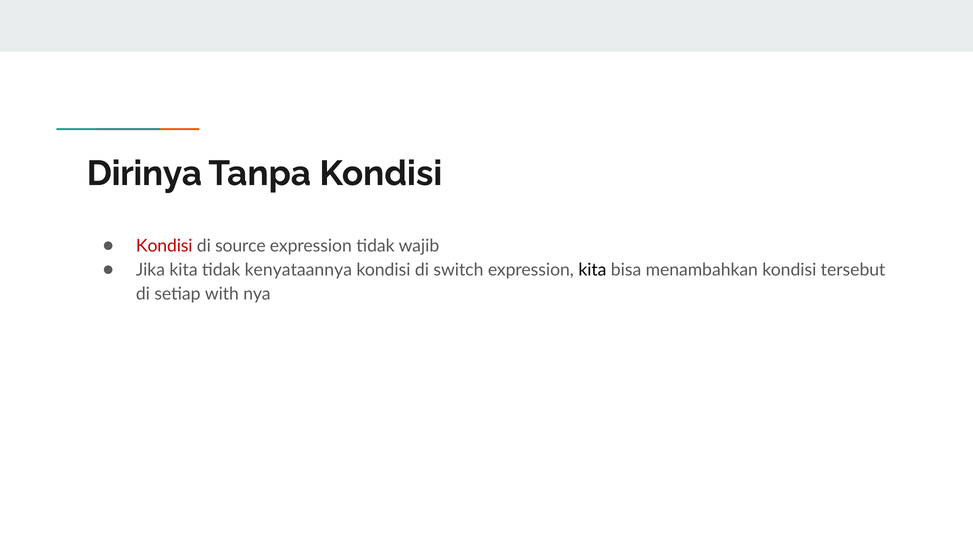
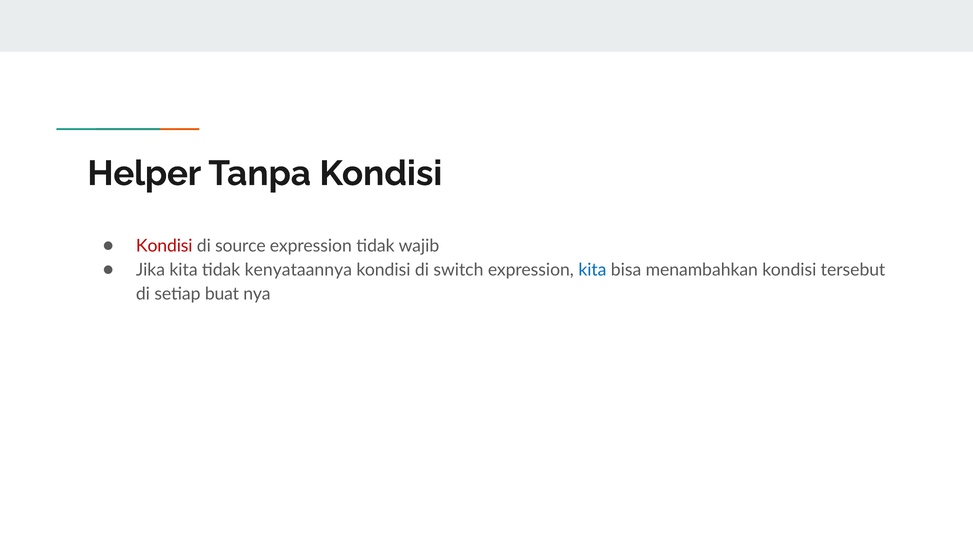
Dirinya: Dirinya -> Helper
kita at (592, 270) colour: black -> blue
with: with -> buat
